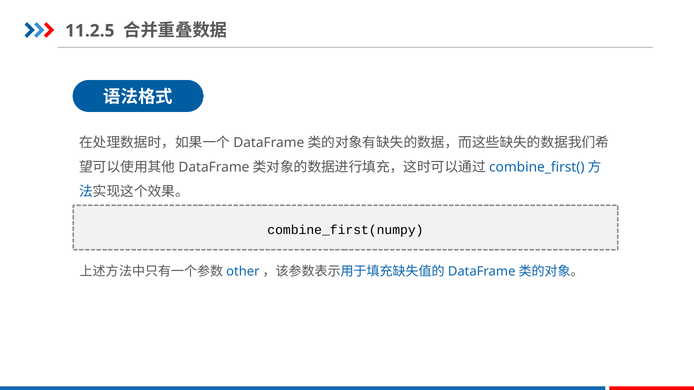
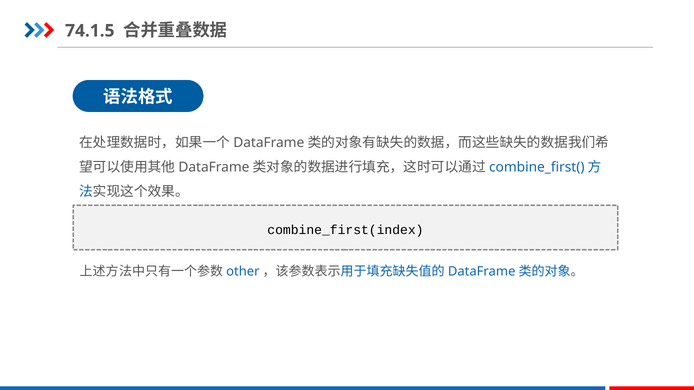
11.2.5: 11.2.5 -> 74.1.5
combine_first(numpy: combine_first(numpy -> combine_first(index
